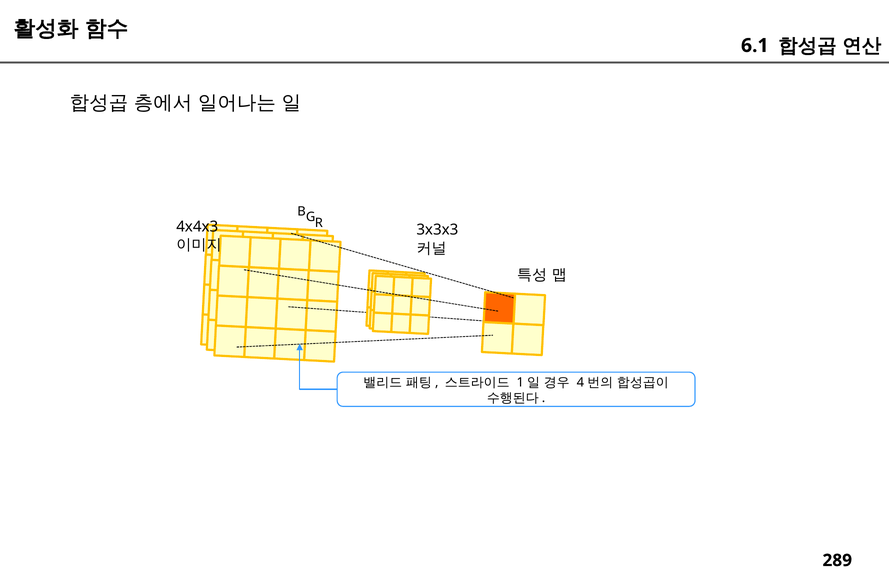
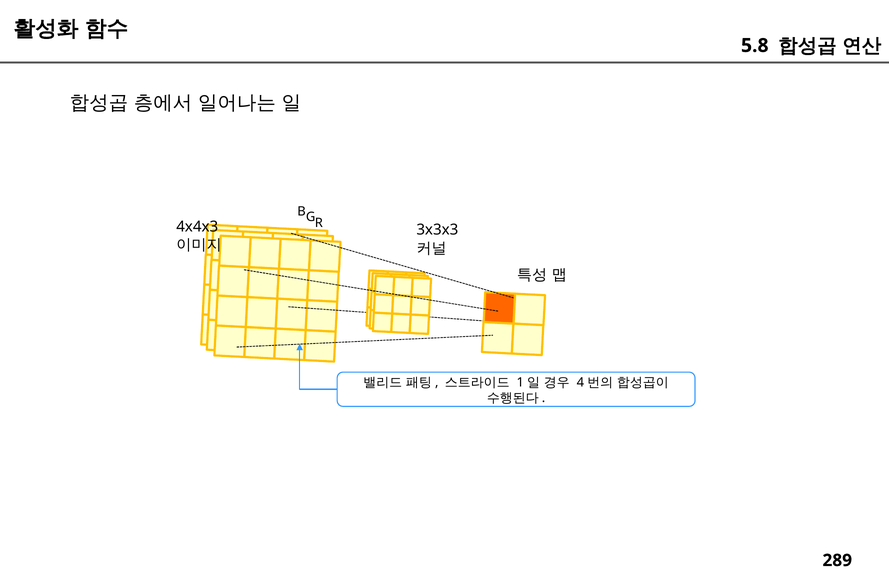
6.1: 6.1 -> 5.8
